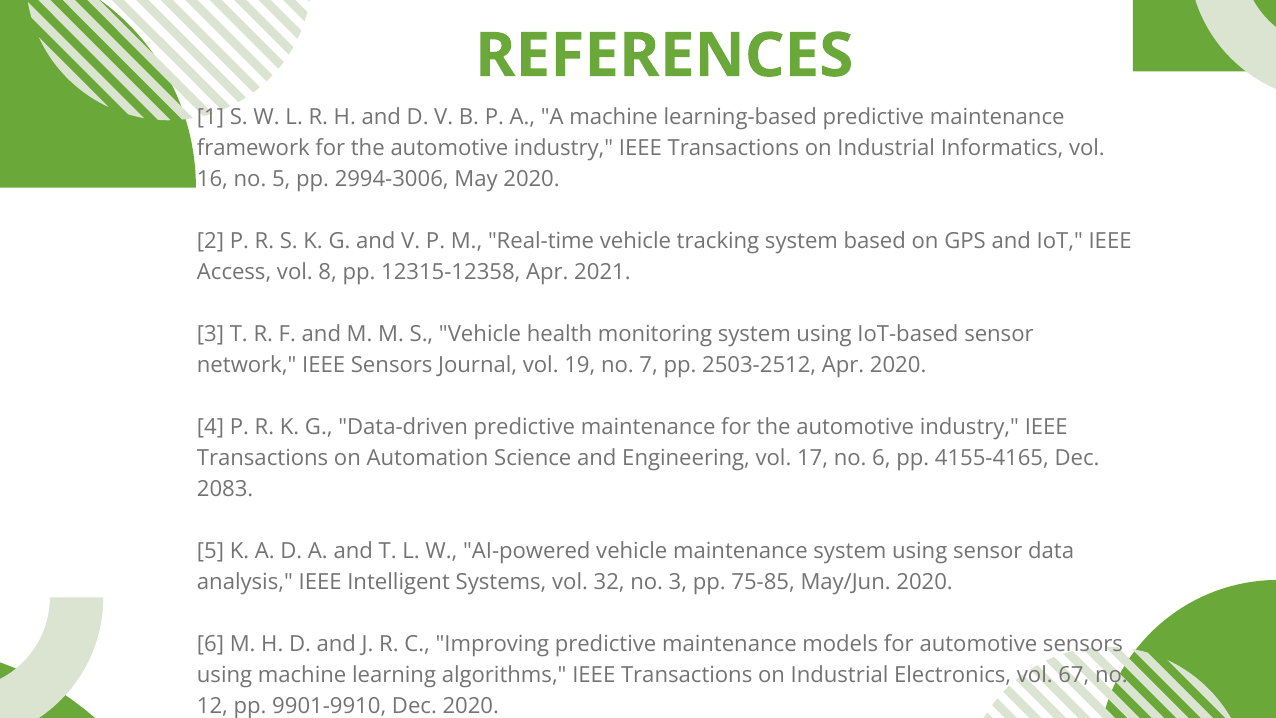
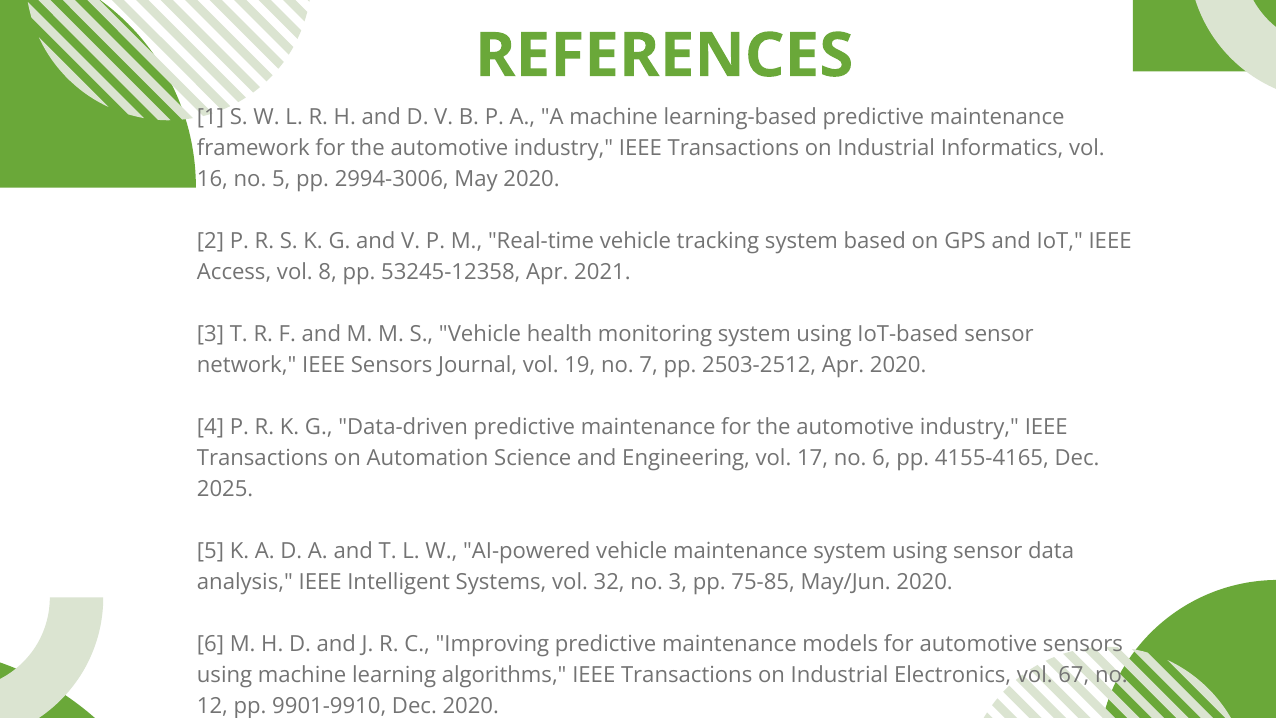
12315-12358: 12315-12358 -> 53245-12358
2083: 2083 -> 2025
